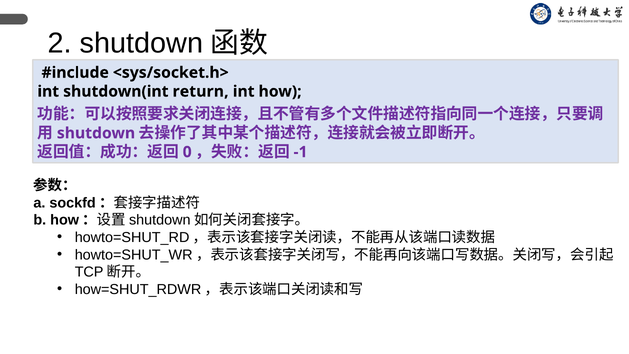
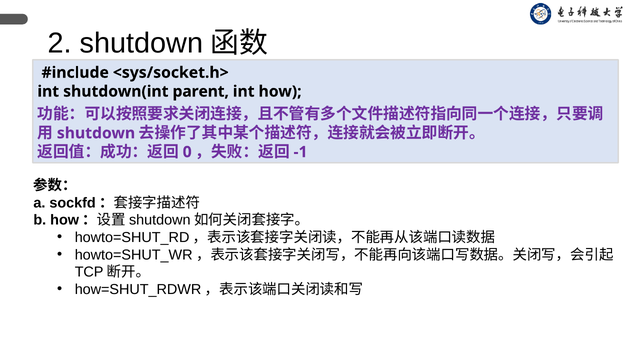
return: return -> parent
